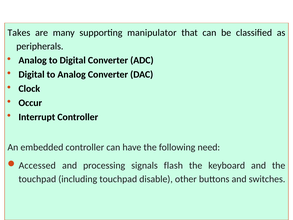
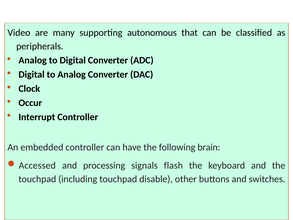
Takes: Takes -> Video
manipulator: manipulator -> autonomous
need: need -> brain
